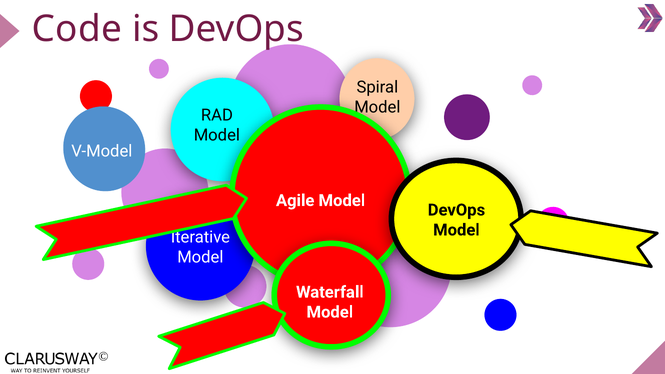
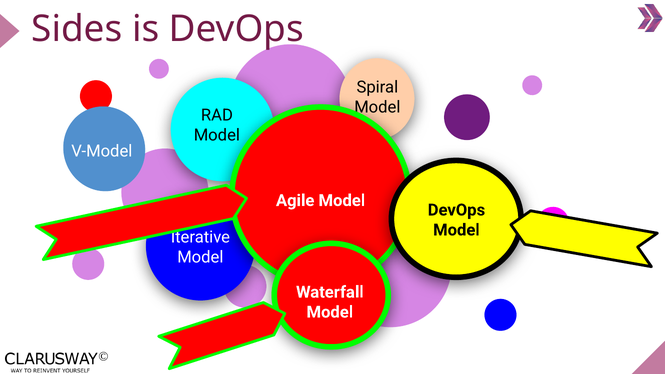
Code: Code -> Sides
